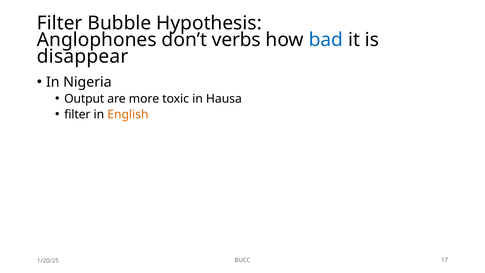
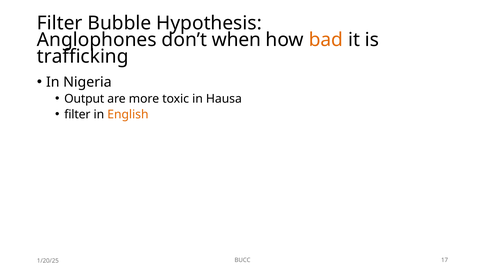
verbs: verbs -> when
bad colour: blue -> orange
disappear: disappear -> trafficking
